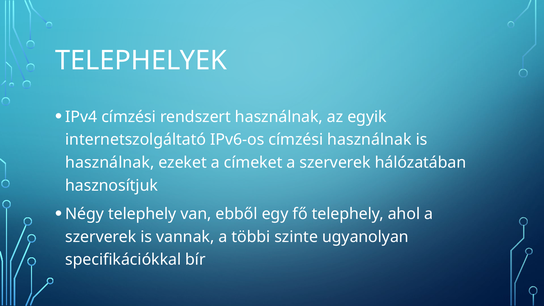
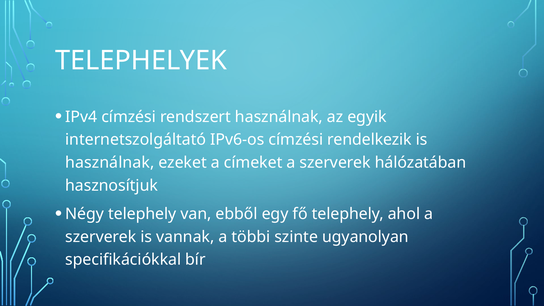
címzési használnak: használnak -> rendelkezik
